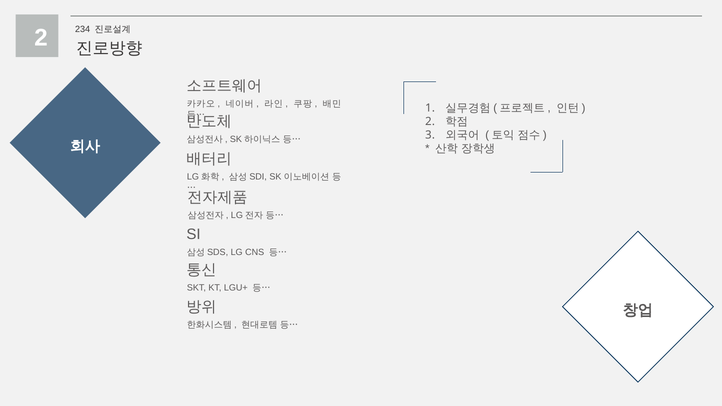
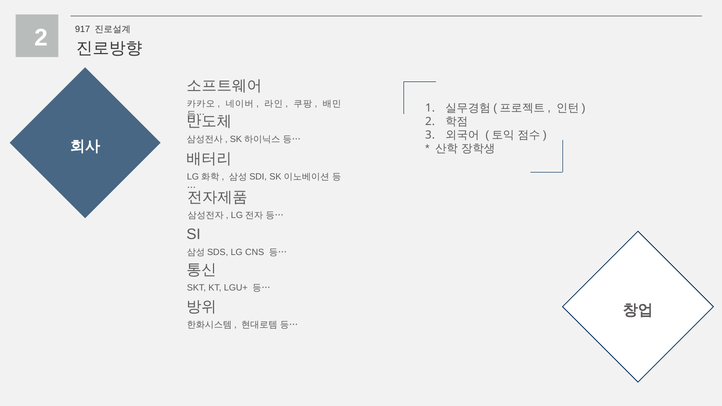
234: 234 -> 917
